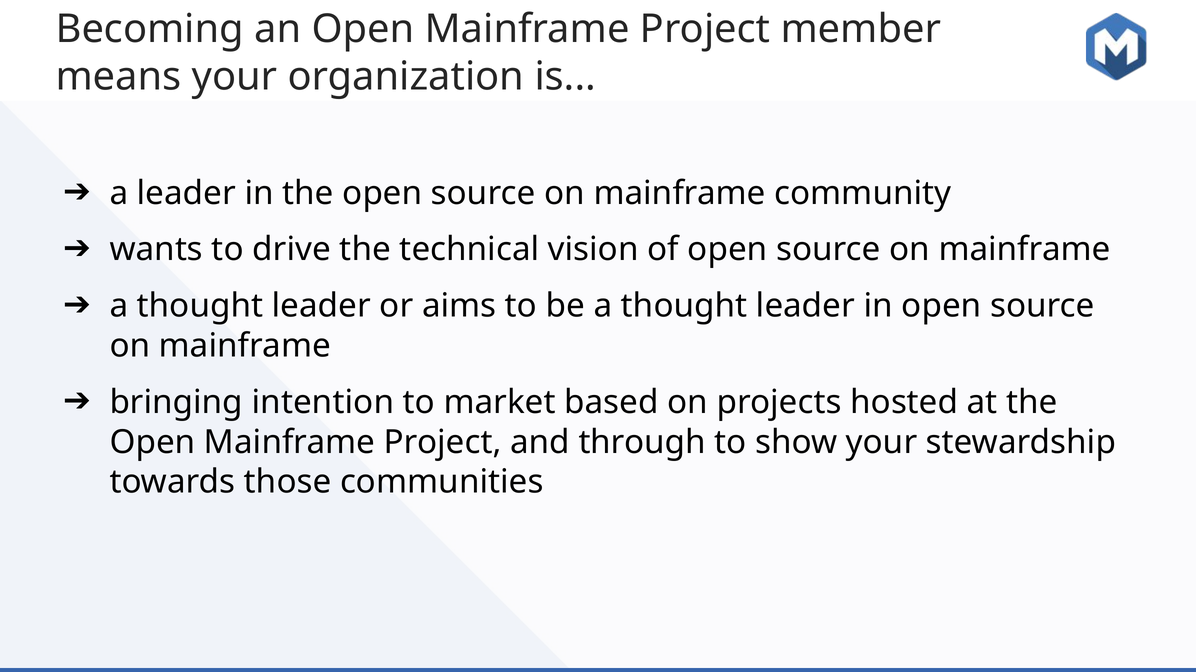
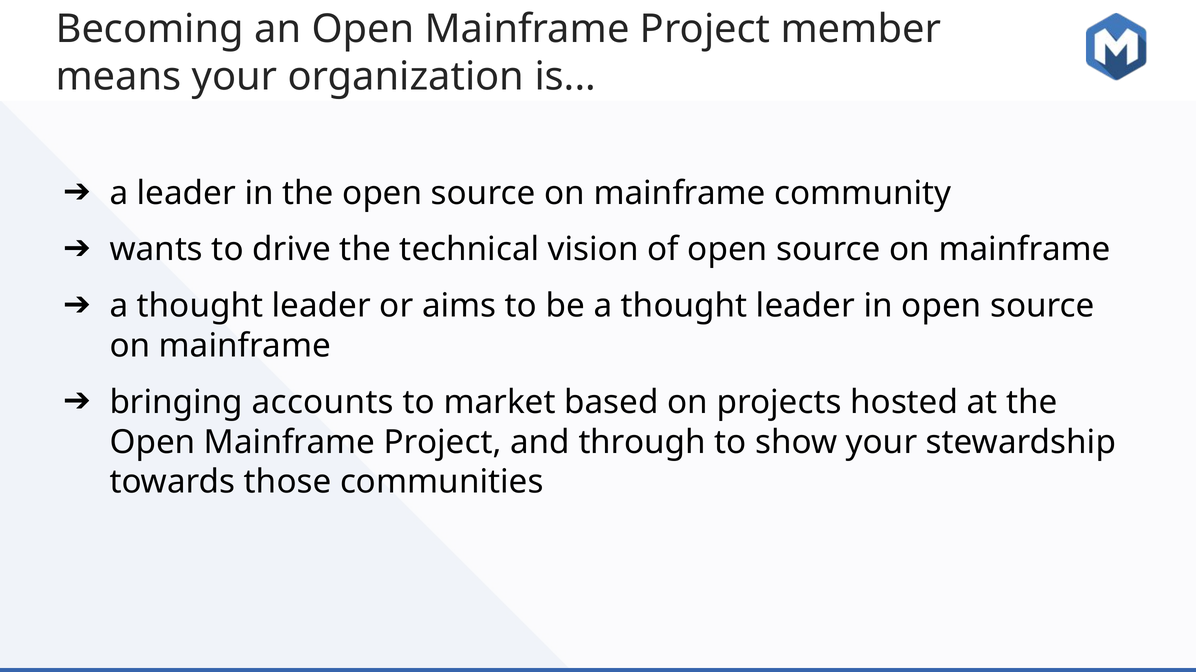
intention: intention -> accounts
